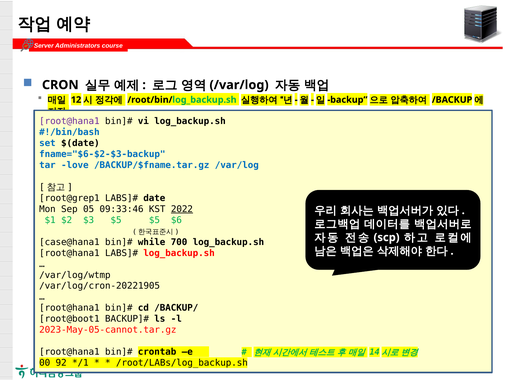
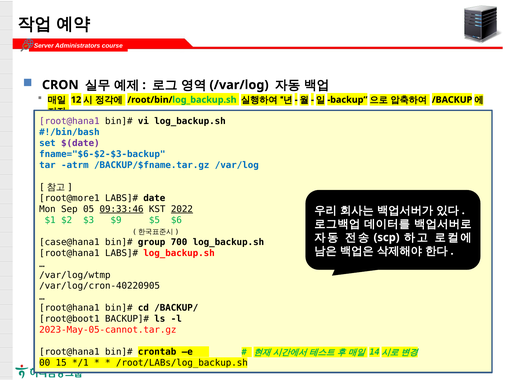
$(date colour: black -> purple
love: love -> atrm
root@grep1: root@grep1 -> root@more1
09:33:46 underline: none -> present
$3 $5: $5 -> $9
while: while -> group
/var/log/cron-20221905: /var/log/cron-20221905 -> /var/log/cron-40220905
92: 92 -> 15
